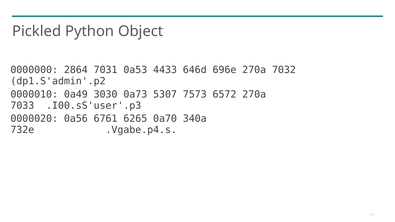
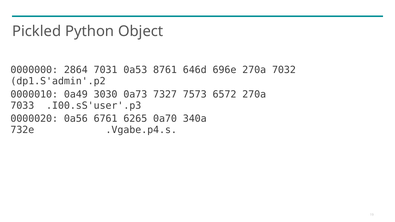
4433: 4433 -> 8761
5307: 5307 -> 7327
